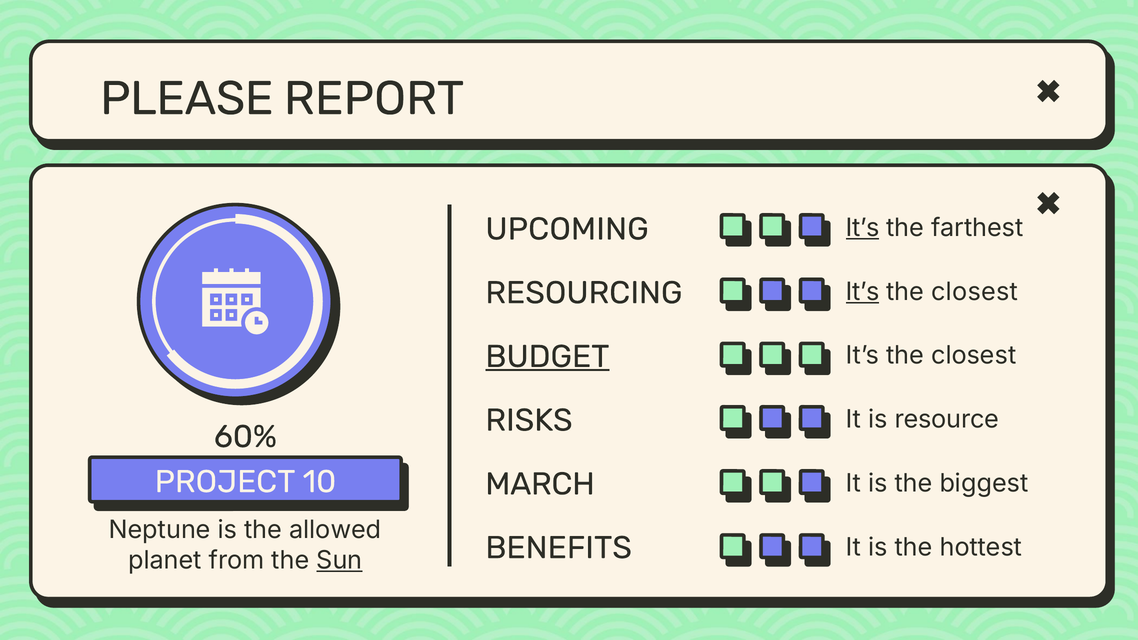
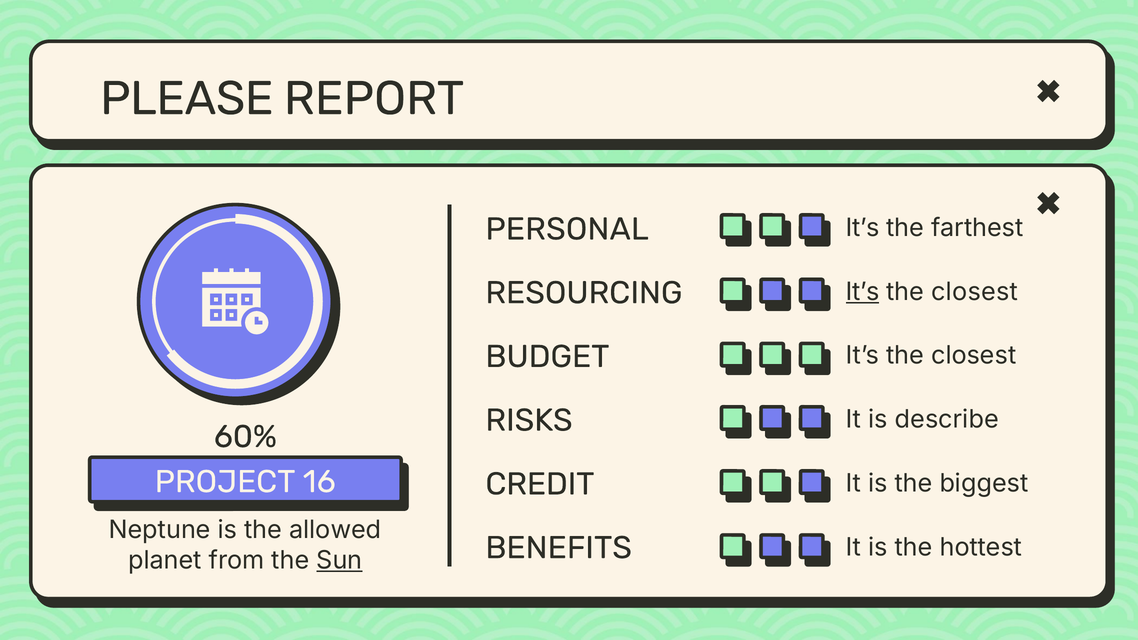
It’s at (863, 228) underline: present -> none
UPCOMING: UPCOMING -> PERSONAL
BUDGET underline: present -> none
resource: resource -> describe
10: 10 -> 16
MARCH: MARCH -> CREDIT
